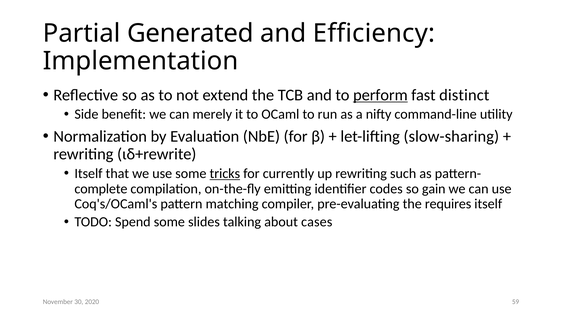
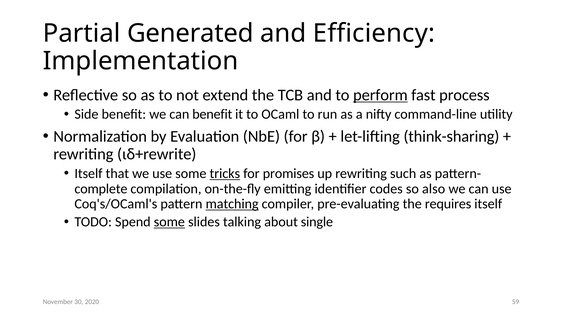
distinct: distinct -> process
can merely: merely -> benefit
slow-sharing: slow-sharing -> think-sharing
currently: currently -> promises
gain: gain -> also
matching underline: none -> present
some at (169, 222) underline: none -> present
cases: cases -> single
